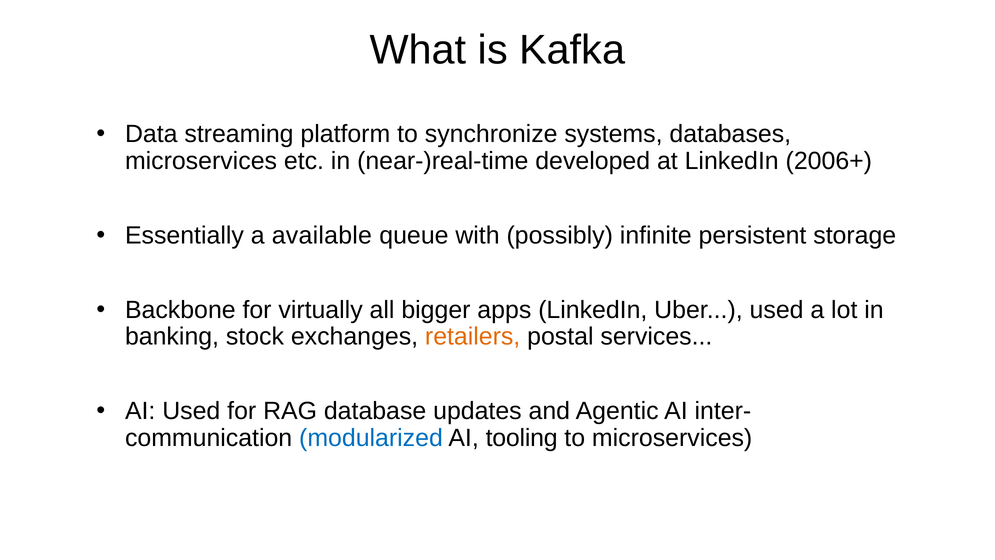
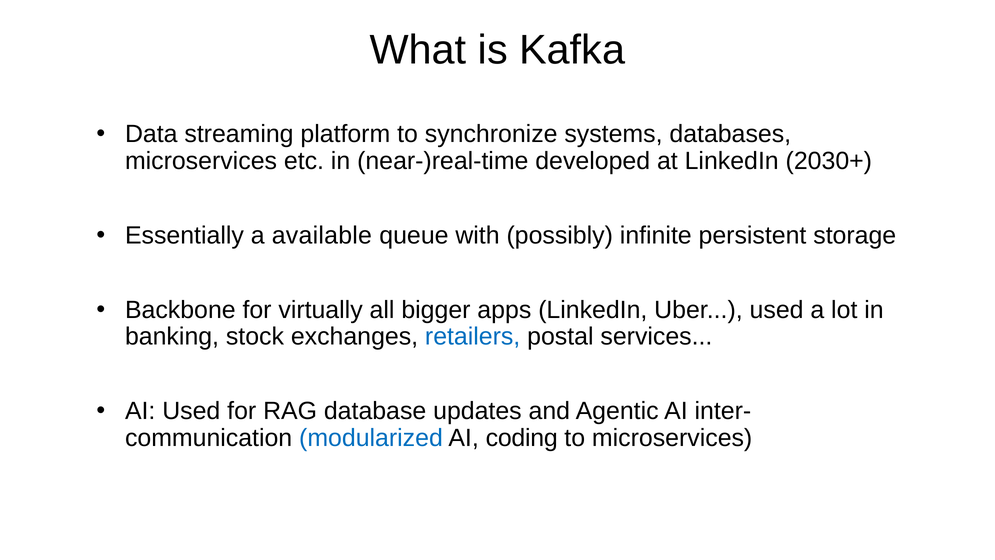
2006+: 2006+ -> 2030+
retailers colour: orange -> blue
tooling: tooling -> coding
